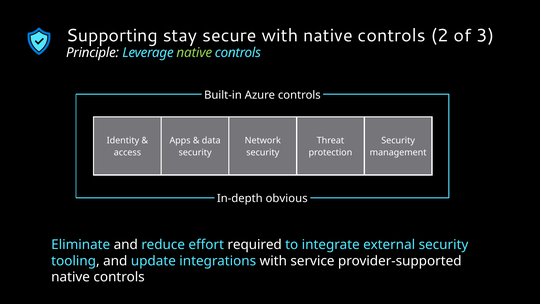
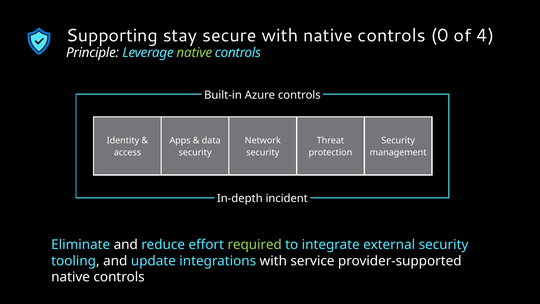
2: 2 -> 0
3: 3 -> 4
obvious: obvious -> incident
required colour: white -> light green
